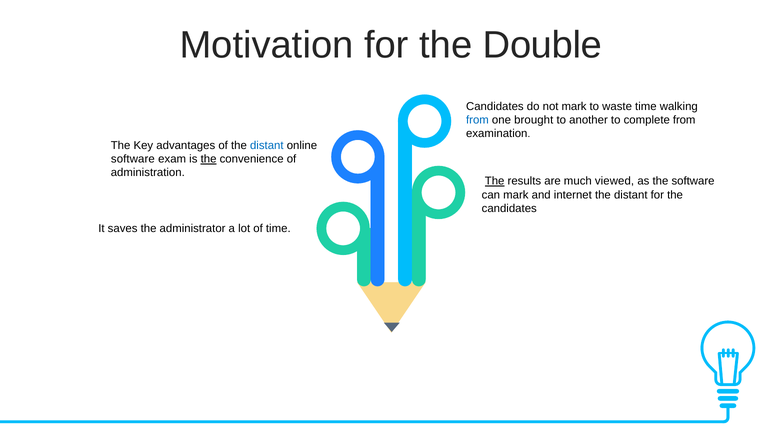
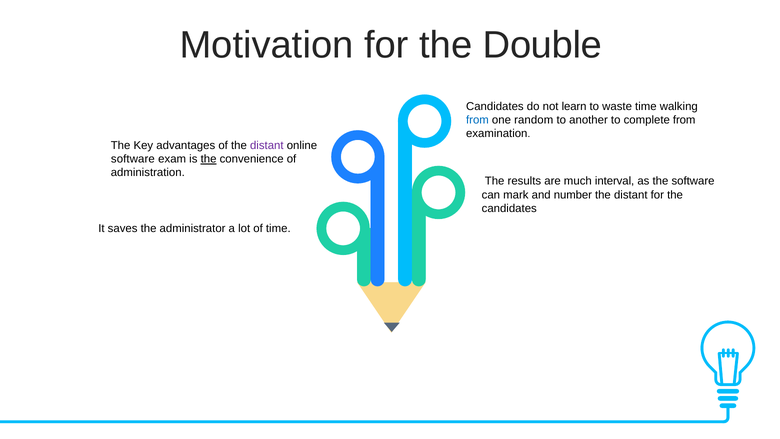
not mark: mark -> learn
brought: brought -> random
distant at (267, 145) colour: blue -> purple
The at (495, 181) underline: present -> none
viewed: viewed -> interval
internet: internet -> number
